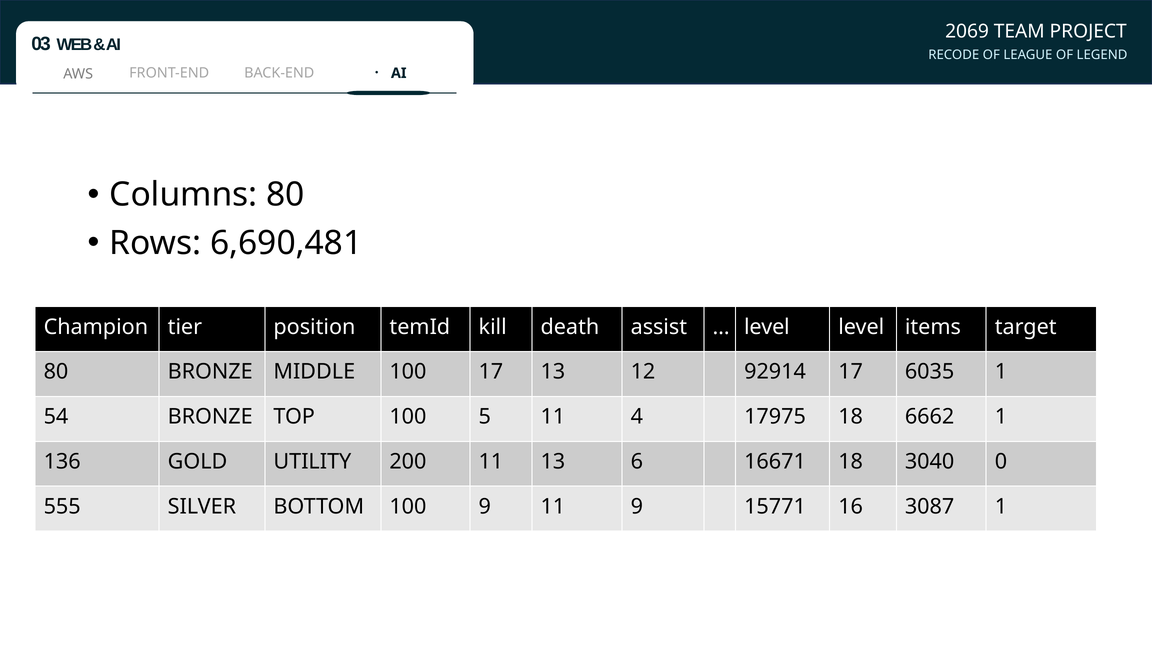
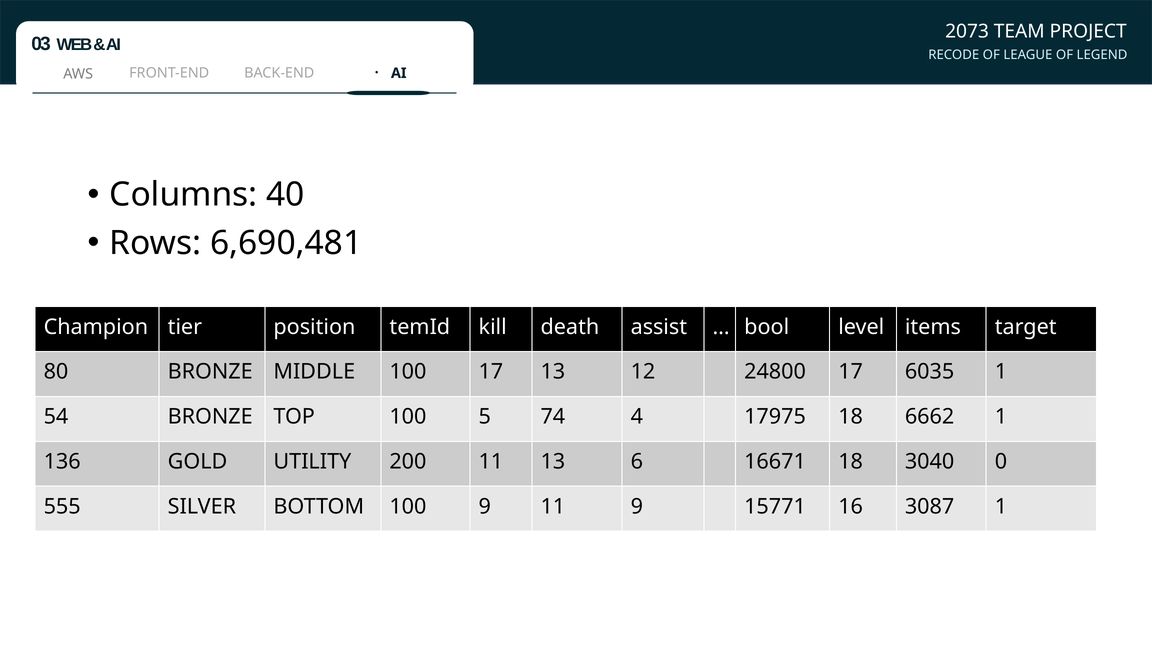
2069: 2069 -> 2073
Columns 80: 80 -> 40
level at (767, 327): level -> bool
92914: 92914 -> 24800
5 11: 11 -> 74
